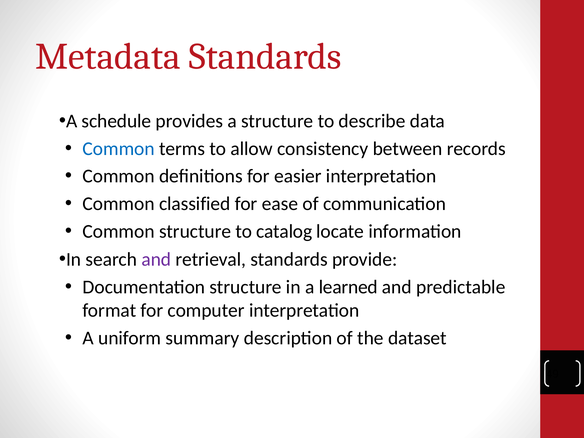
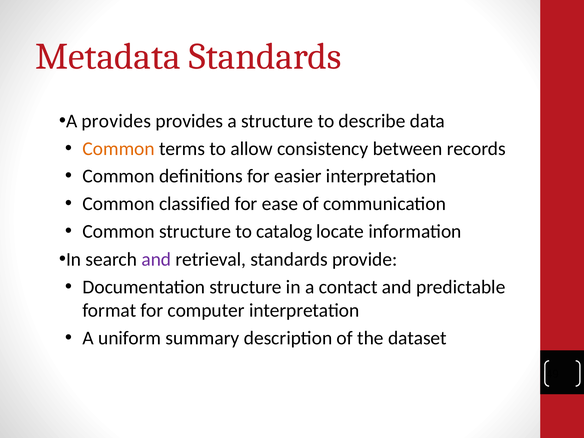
A schedule: schedule -> provides
Common at (119, 149) colour: blue -> orange
learned: learned -> contact
